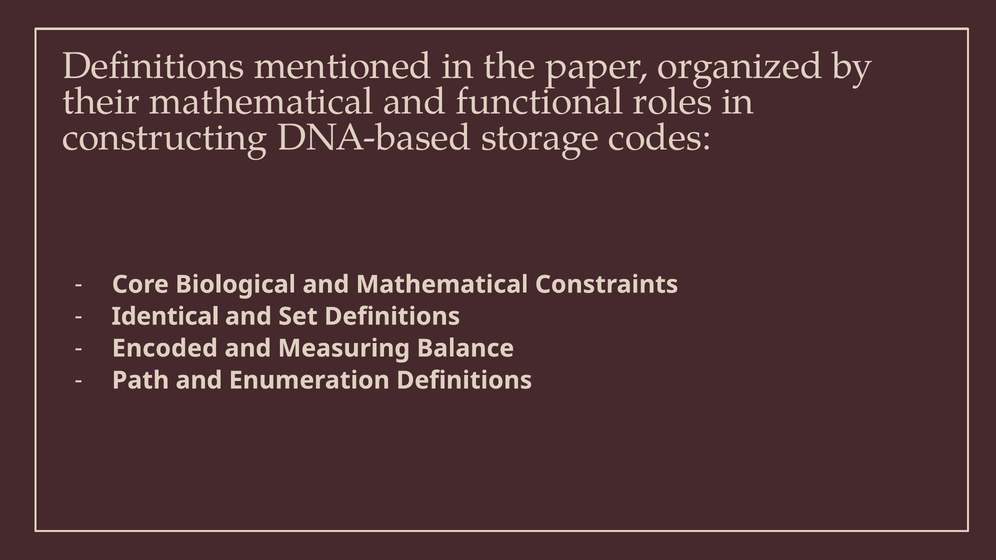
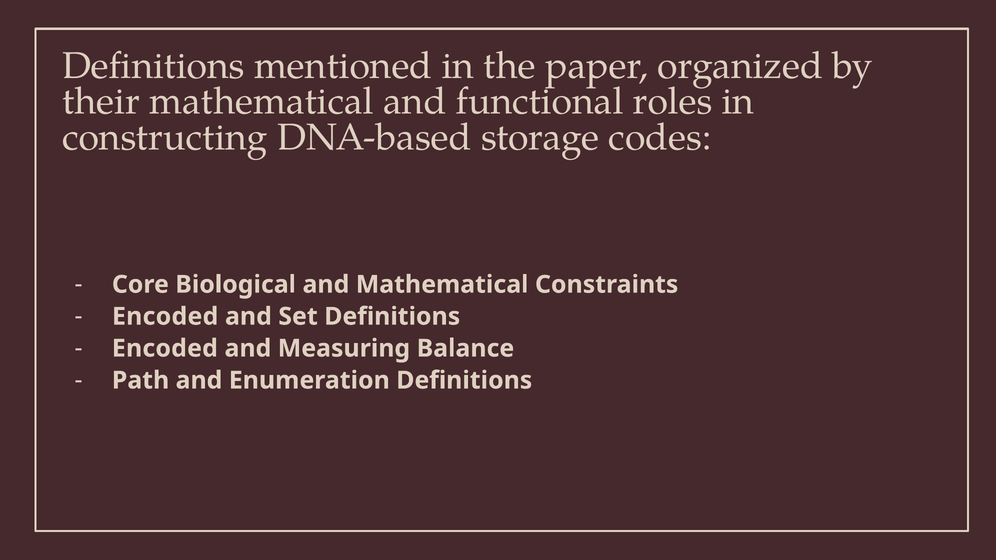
Identical at (165, 317): Identical -> Encoded
